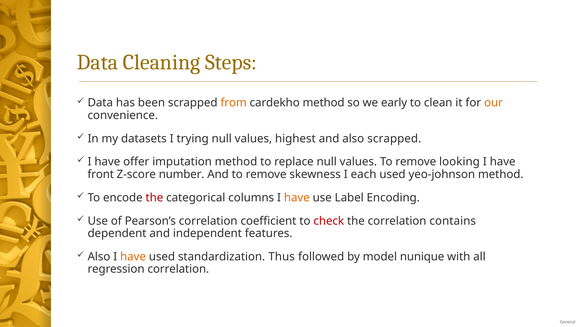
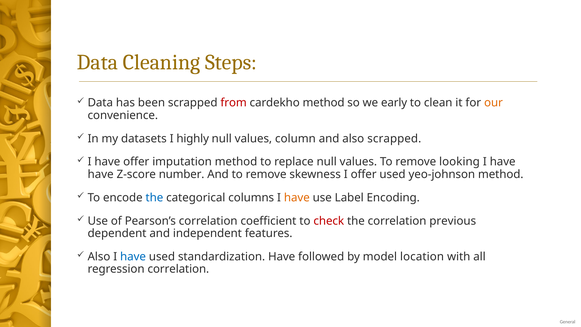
from colour: orange -> red
trying: trying -> highly
highest: highest -> column
front at (101, 174): front -> have
I each: each -> offer
the at (154, 198) colour: red -> blue
contains: contains -> previous
have at (133, 257) colour: orange -> blue
standardization Thus: Thus -> Have
nunique: nunique -> location
